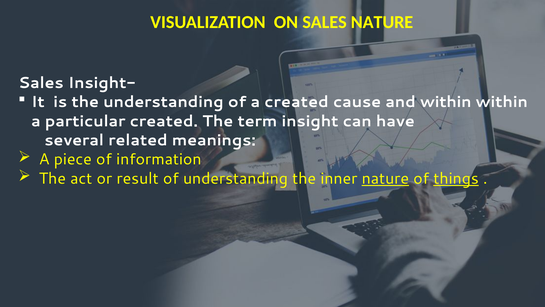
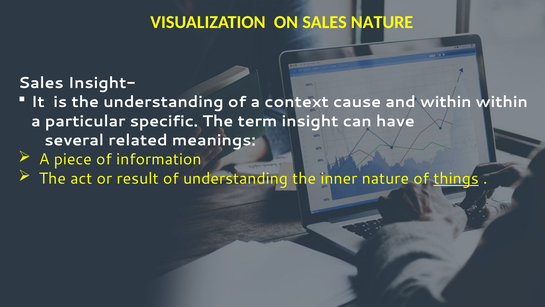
a created: created -> context
particular created: created -> specific
nature at (385, 178) underline: present -> none
